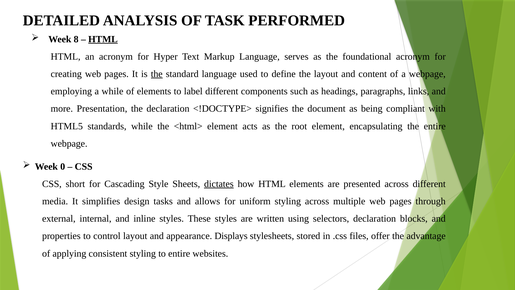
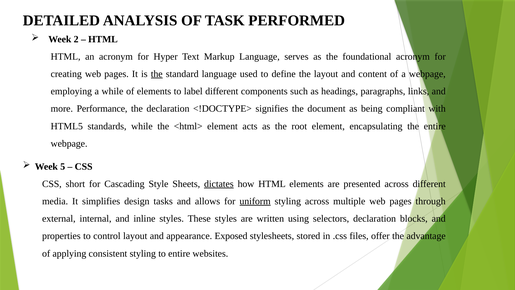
8: 8 -> 2
HTML at (103, 39) underline: present -> none
Presentation: Presentation -> Performance
0: 0 -> 5
uniform underline: none -> present
Displays: Displays -> Exposed
